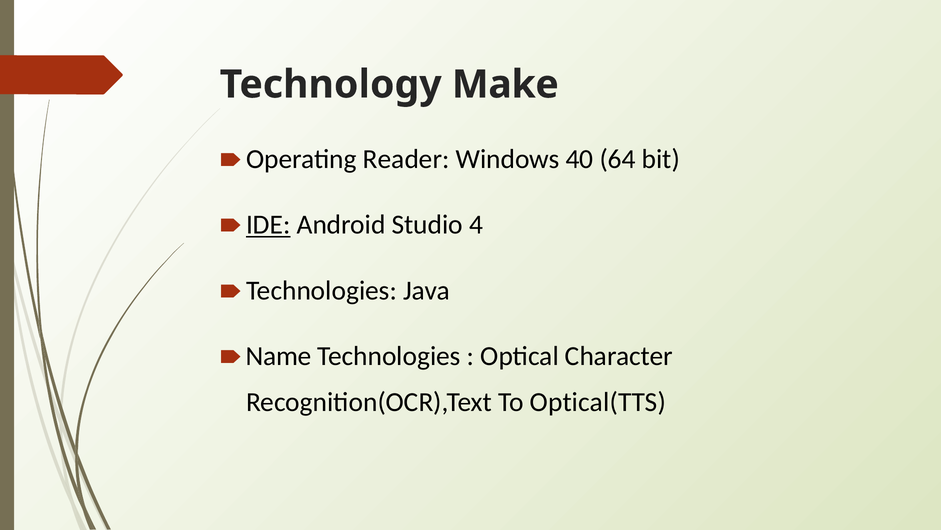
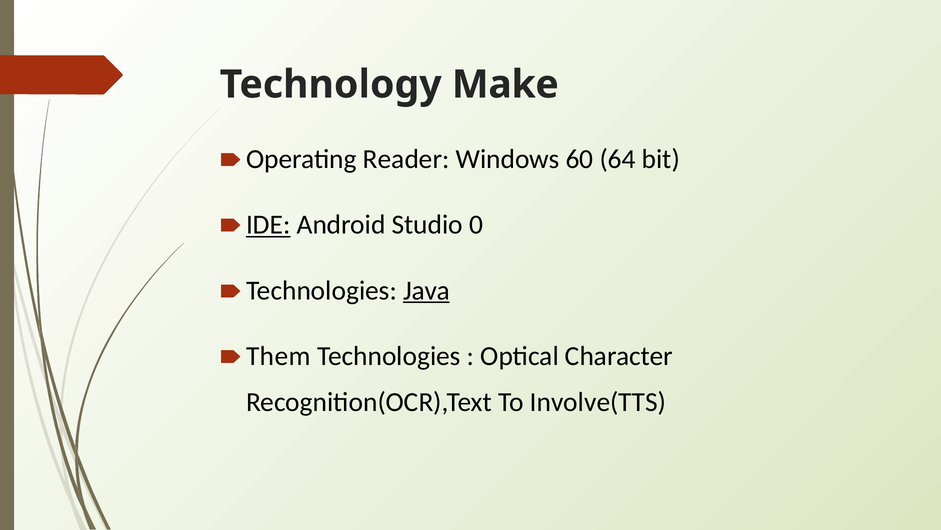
40: 40 -> 60
4: 4 -> 0
Java underline: none -> present
Name: Name -> Them
Optical(TTS: Optical(TTS -> Involve(TTS
